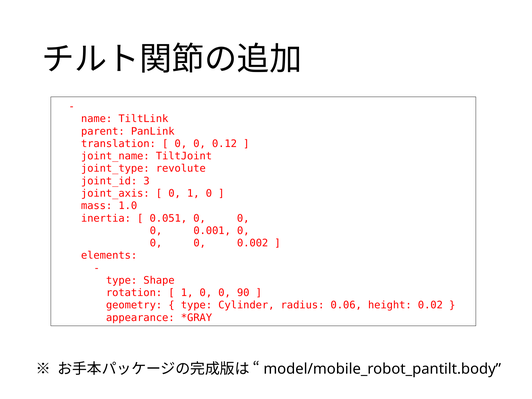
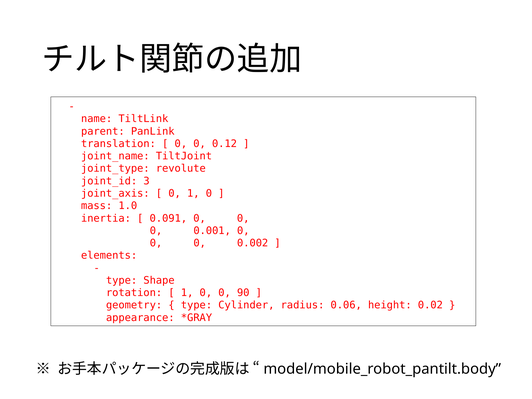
0.051: 0.051 -> 0.091
